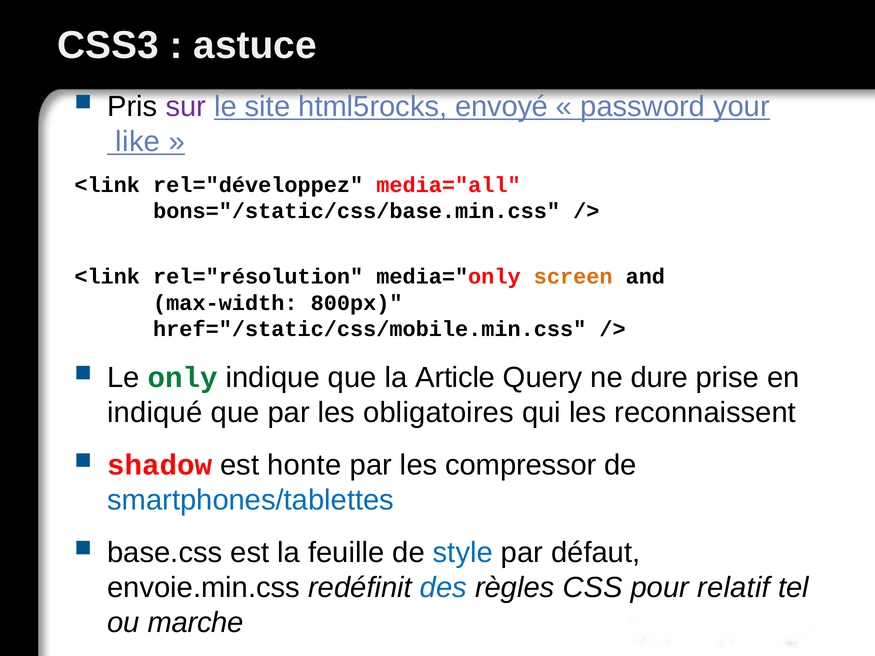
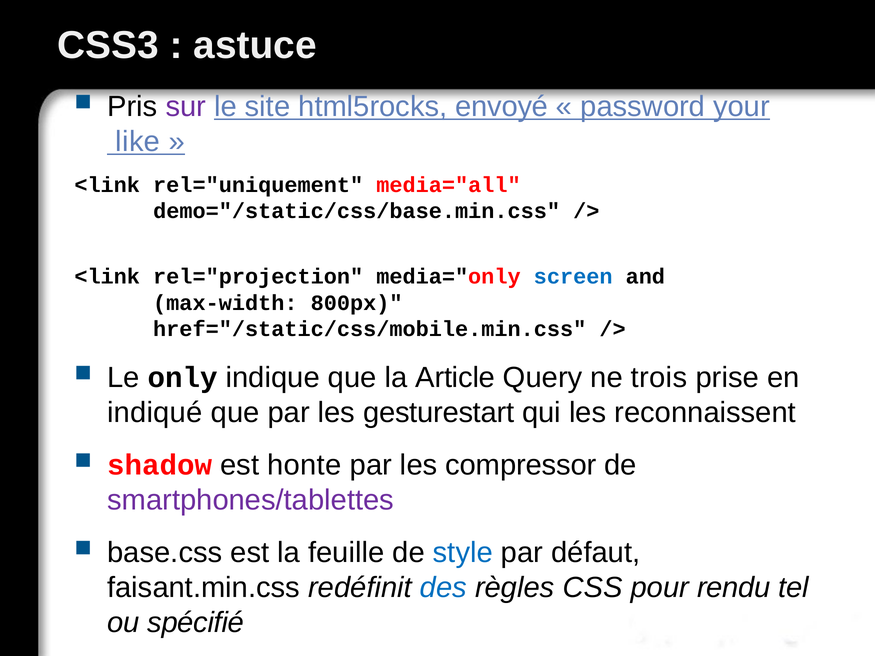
rel="développez: rel="développez -> rel="uniquement
bons="/static/css/base.min.css: bons="/static/css/base.min.css -> demo="/static/css/base.min.css
rel="résolution: rel="résolution -> rel="projection
screen colour: orange -> blue
only colour: green -> black
dure: dure -> trois
obligatoires: obligatoires -> gesturestart
smartphones/tablettes colour: blue -> purple
envoie.min.css: envoie.min.css -> faisant.min.css
relatif: relatif -> rendu
marche: marche -> spécifié
